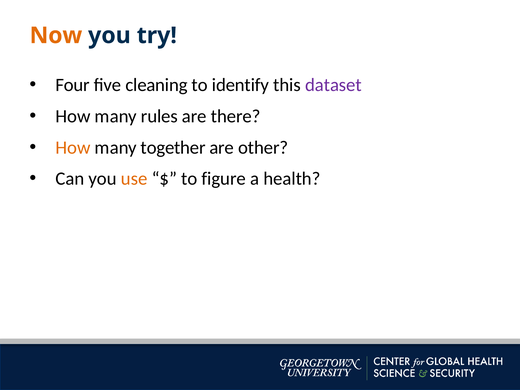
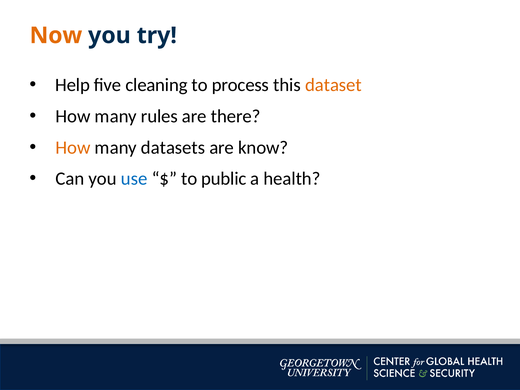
Four: Four -> Help
identify: identify -> process
dataset colour: purple -> orange
together: together -> datasets
other: other -> know
use colour: orange -> blue
figure: figure -> public
